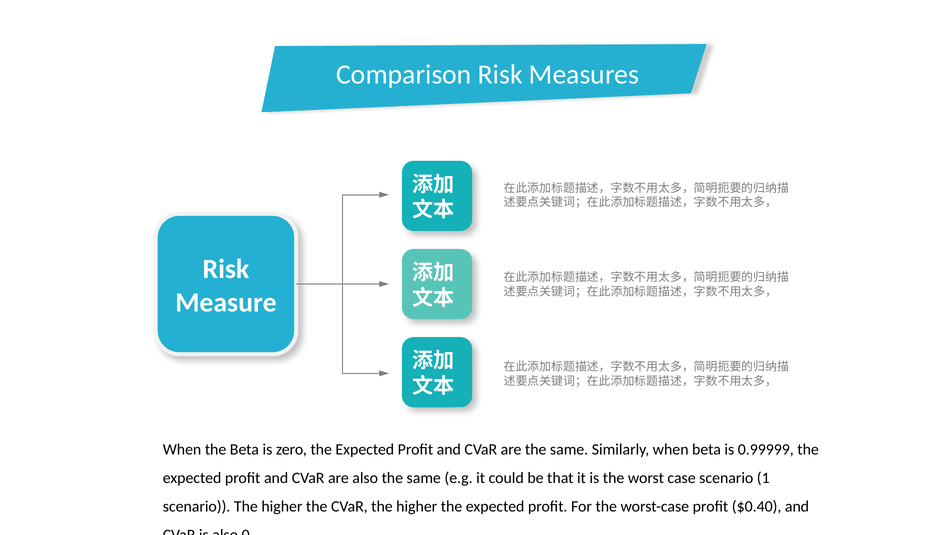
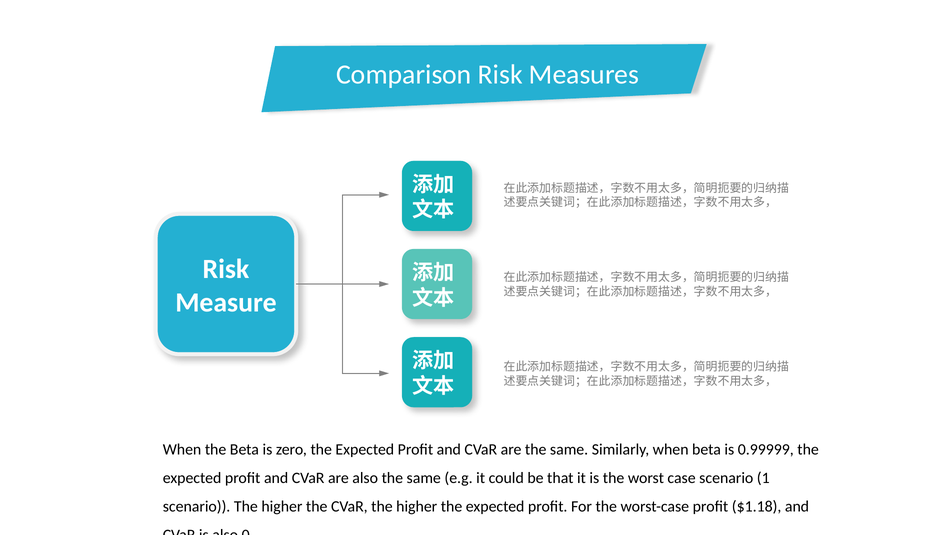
$0.40: $0.40 -> $1.18
